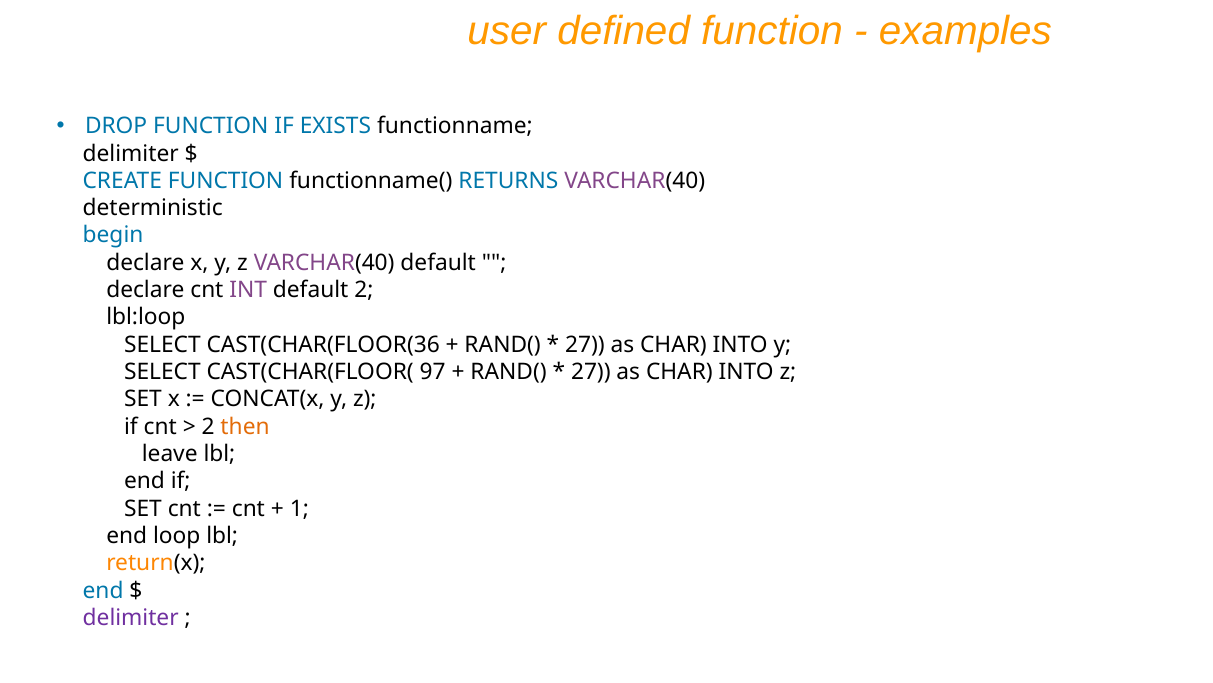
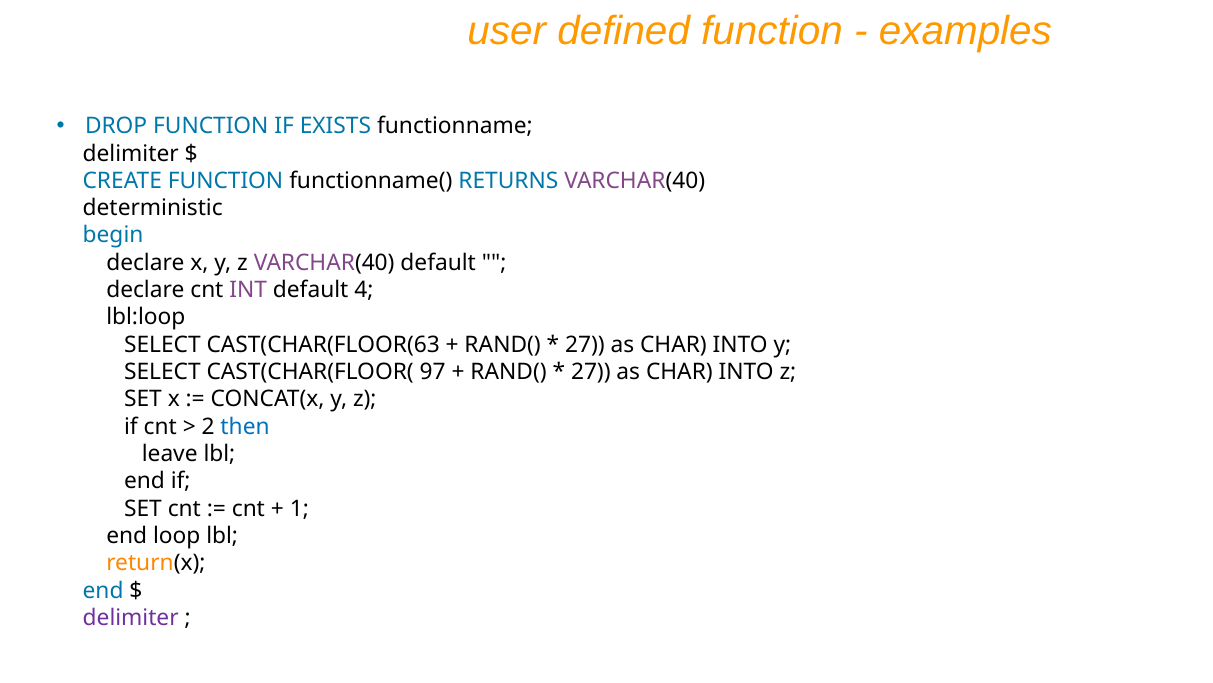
default 2: 2 -> 4
CAST(CHAR(FLOOR(36: CAST(CHAR(FLOOR(36 -> CAST(CHAR(FLOOR(63
then colour: orange -> blue
